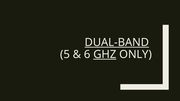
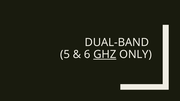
DUAL-BAND underline: present -> none
